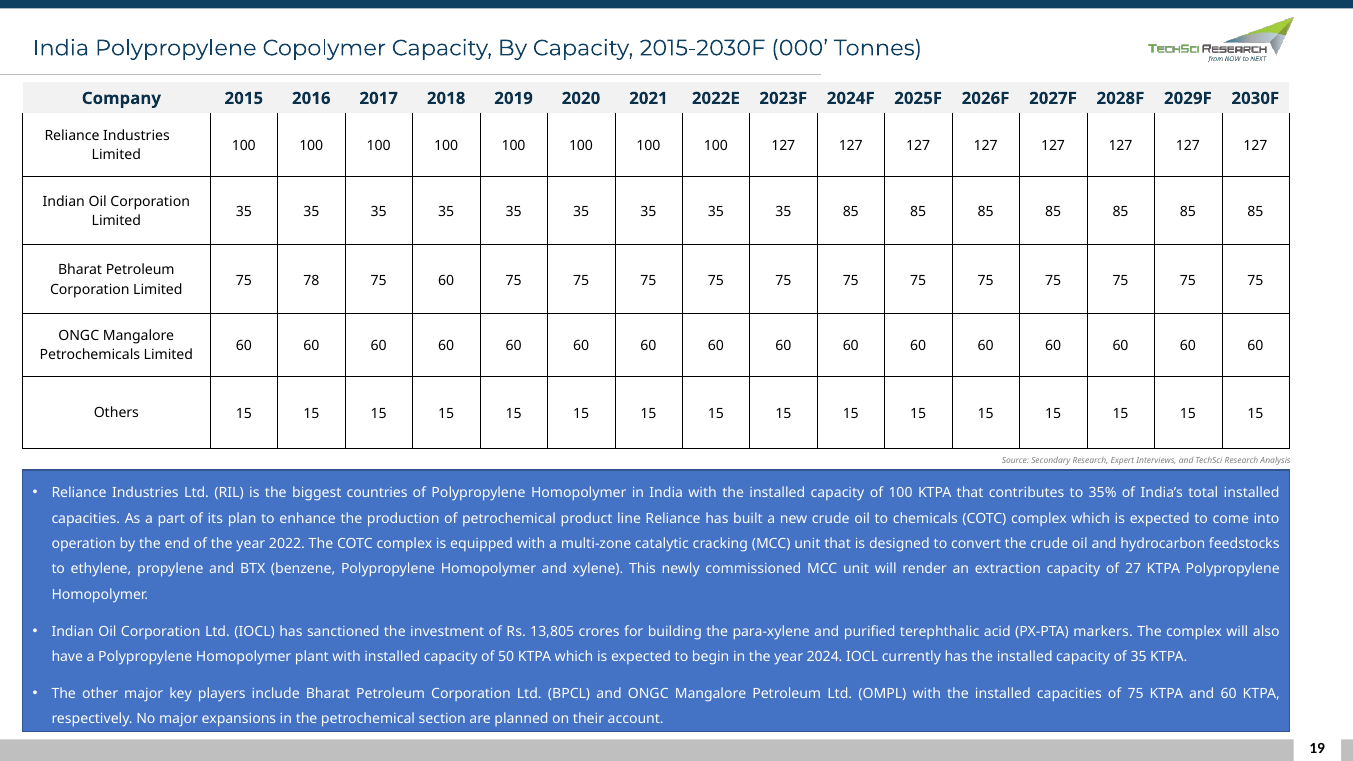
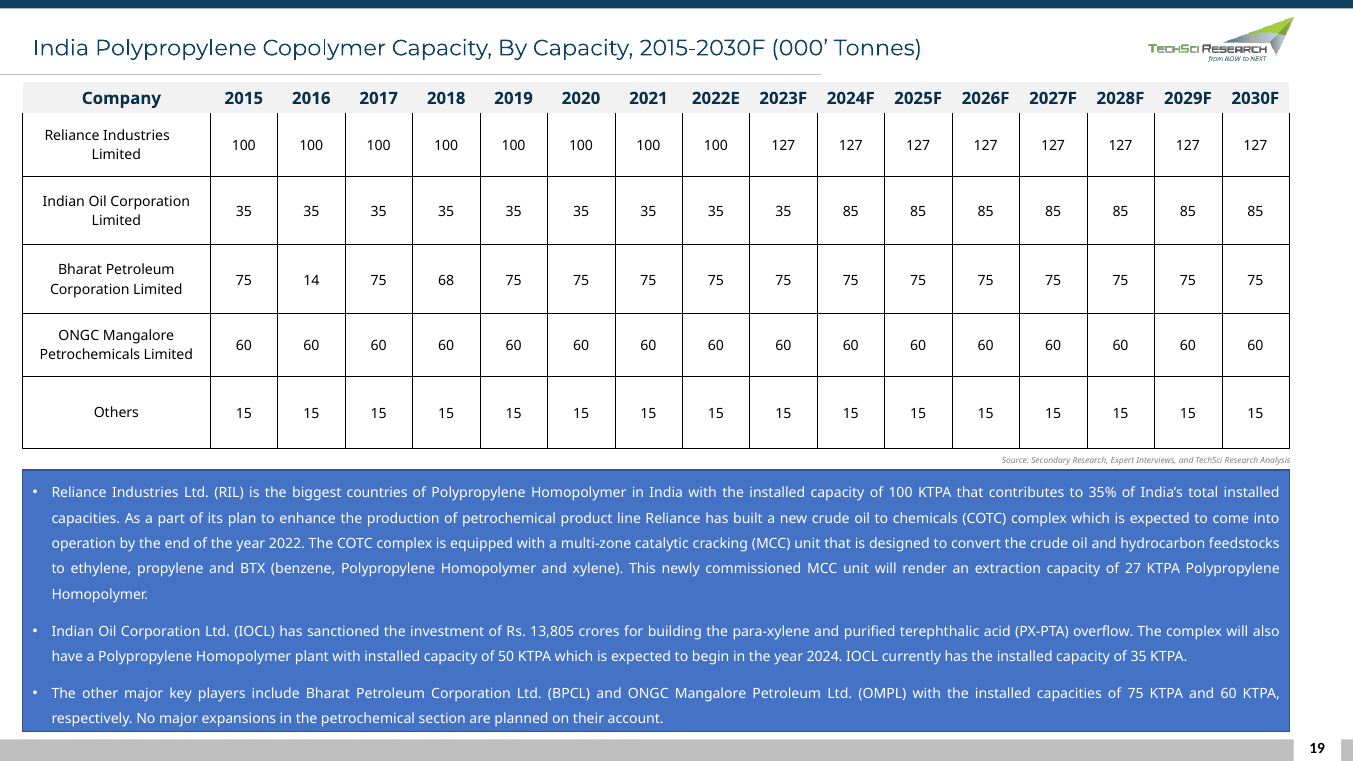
78: 78 -> 14
75 60: 60 -> 68
markers: markers -> overflow
